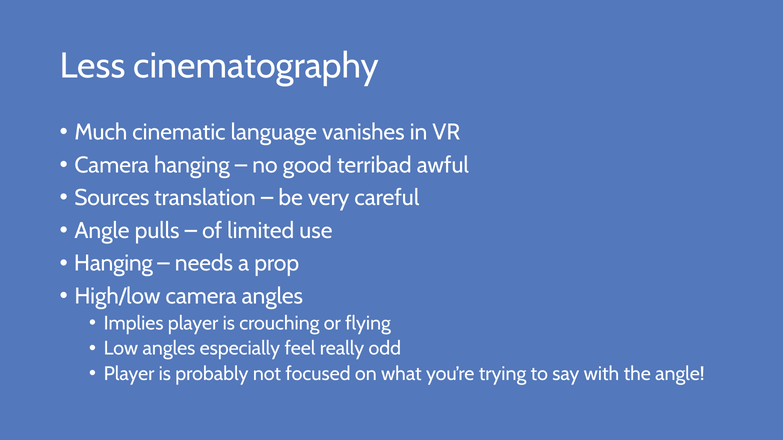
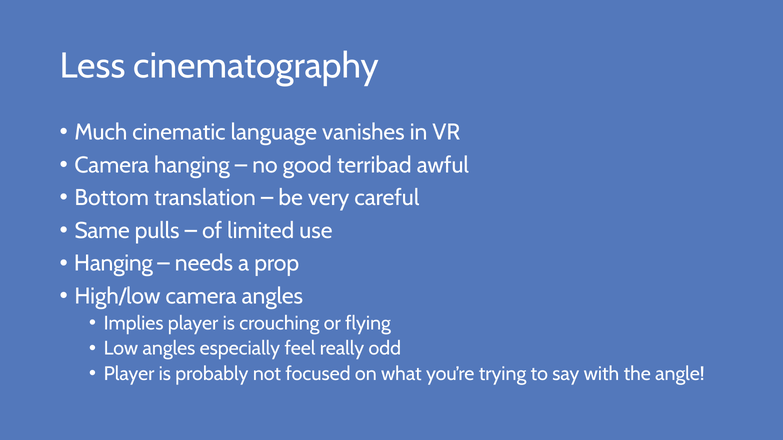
Sources: Sources -> Bottom
Angle at (102, 231): Angle -> Same
